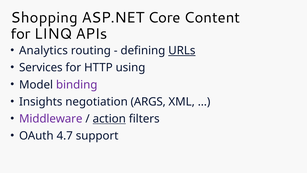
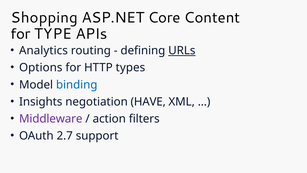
LINQ: LINQ -> TYPE
Services: Services -> Options
using: using -> types
binding colour: purple -> blue
ARGS: ARGS -> HAVE
action underline: present -> none
4.7: 4.7 -> 2.7
